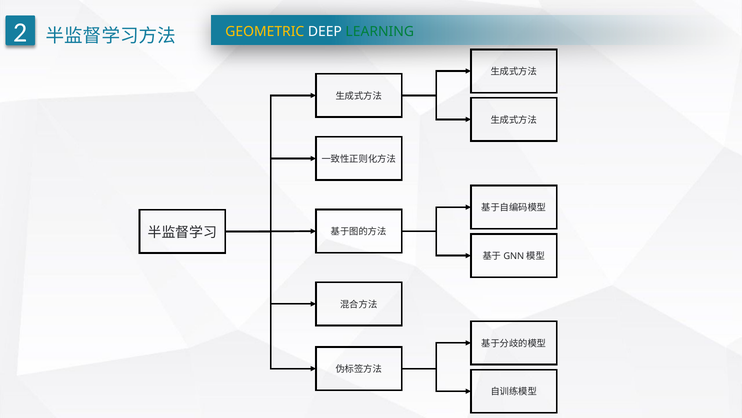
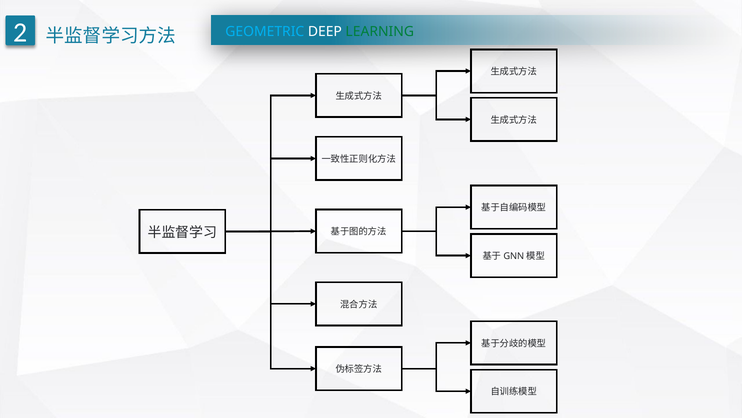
GEOMETRIC colour: yellow -> light blue
